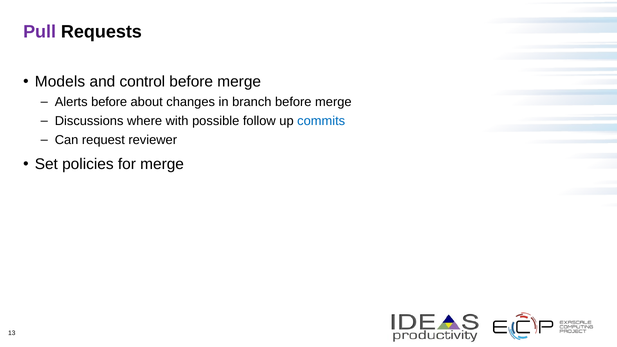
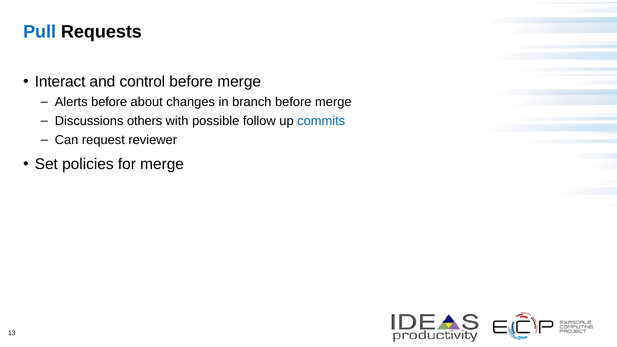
Pull colour: purple -> blue
Models: Models -> Interact
where: where -> others
